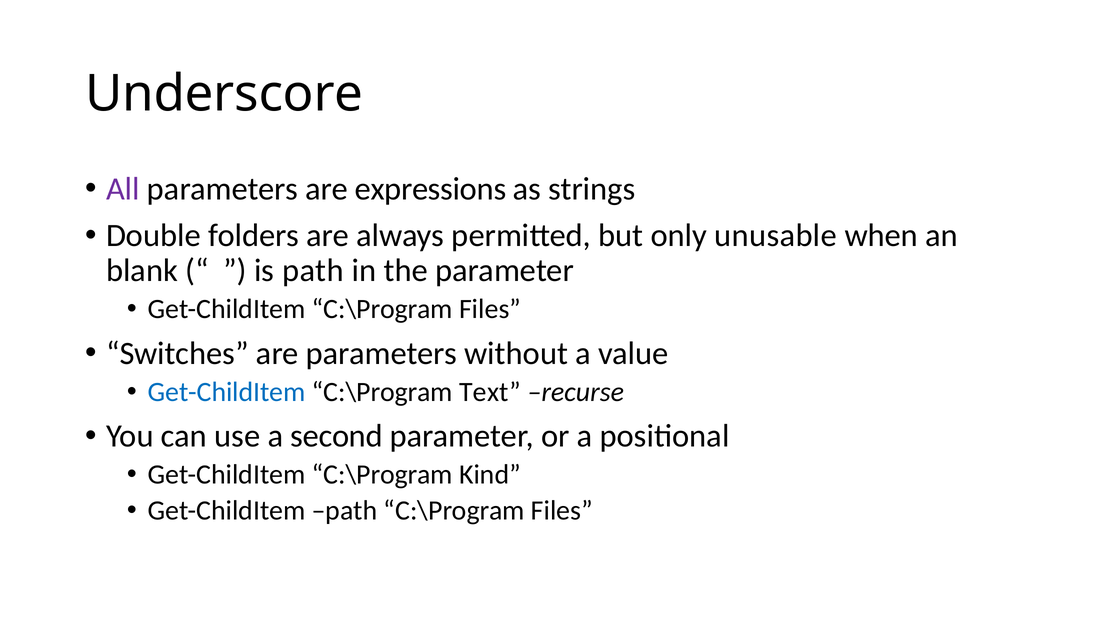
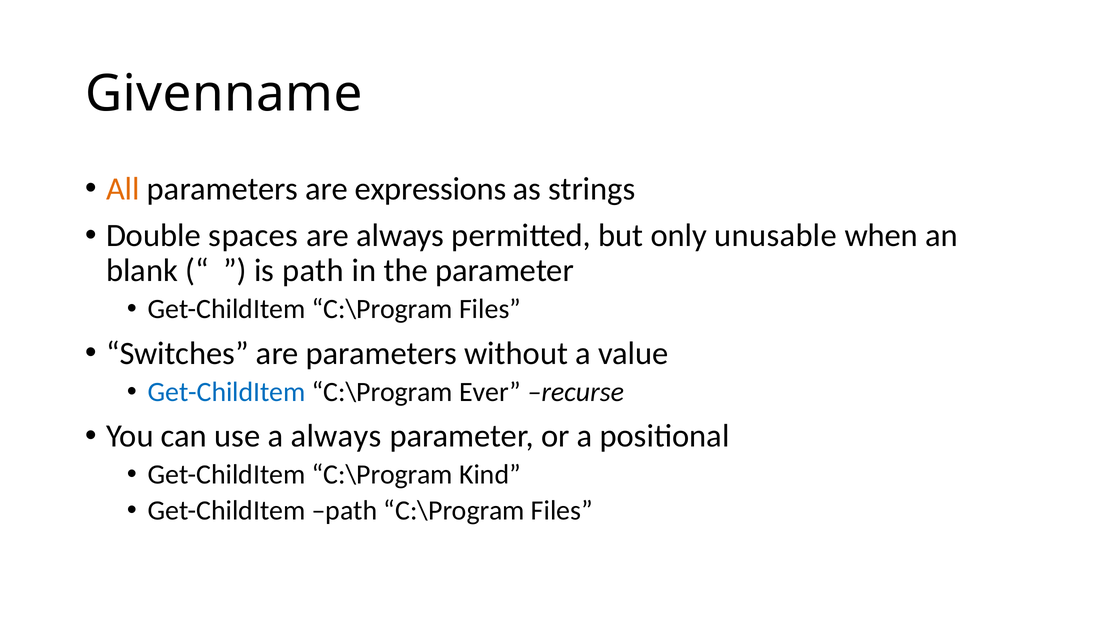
Underscore: Underscore -> Givenname
All colour: purple -> orange
folders: folders -> spaces
Text: Text -> Ever
a second: second -> always
